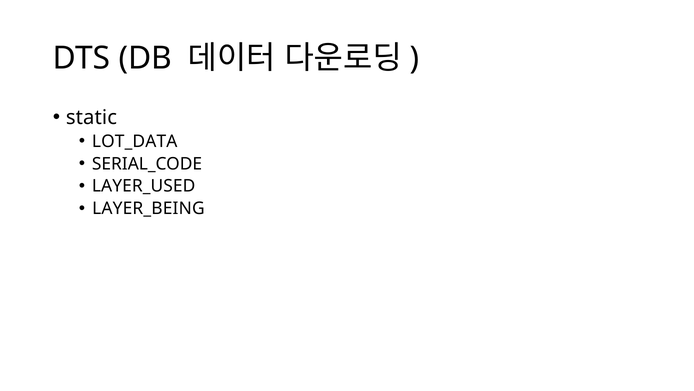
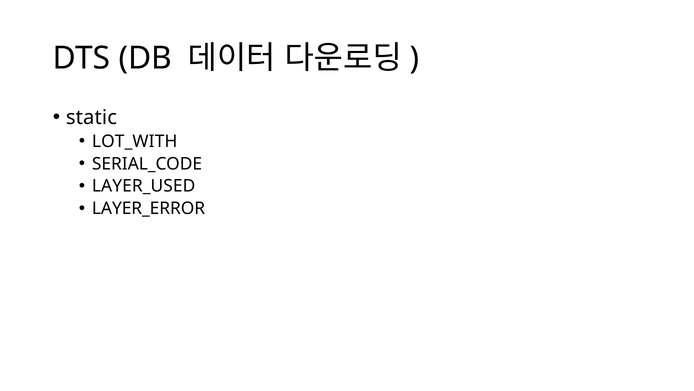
LOT_DATA: LOT_DATA -> LOT_WITH
LAYER_BEING: LAYER_BEING -> LAYER_ERROR
